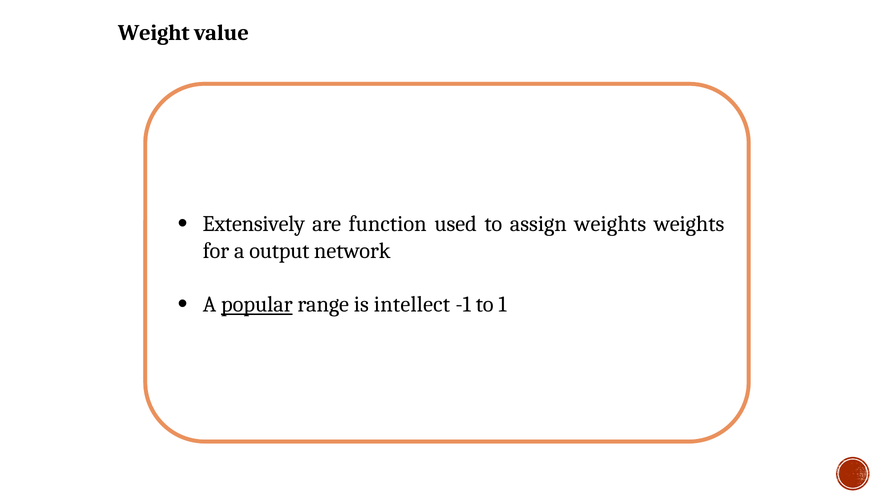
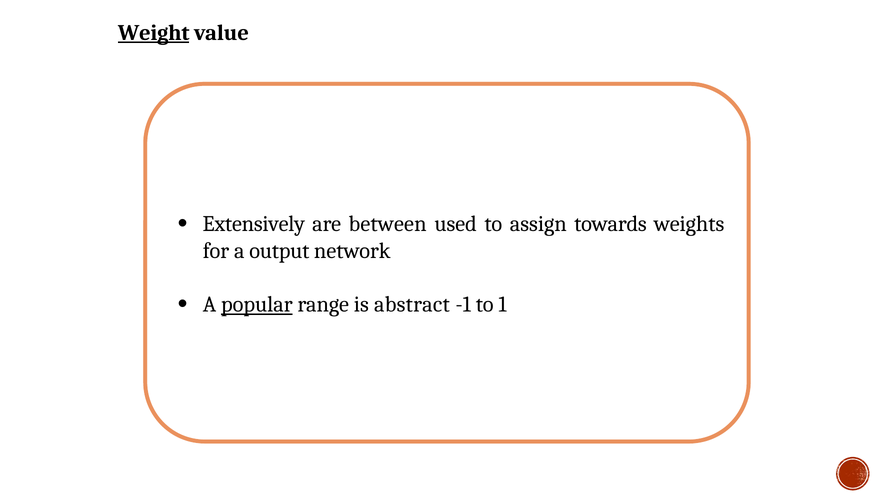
Weight underline: none -> present
function: function -> between
assign weights: weights -> towards
intellect: intellect -> abstract
